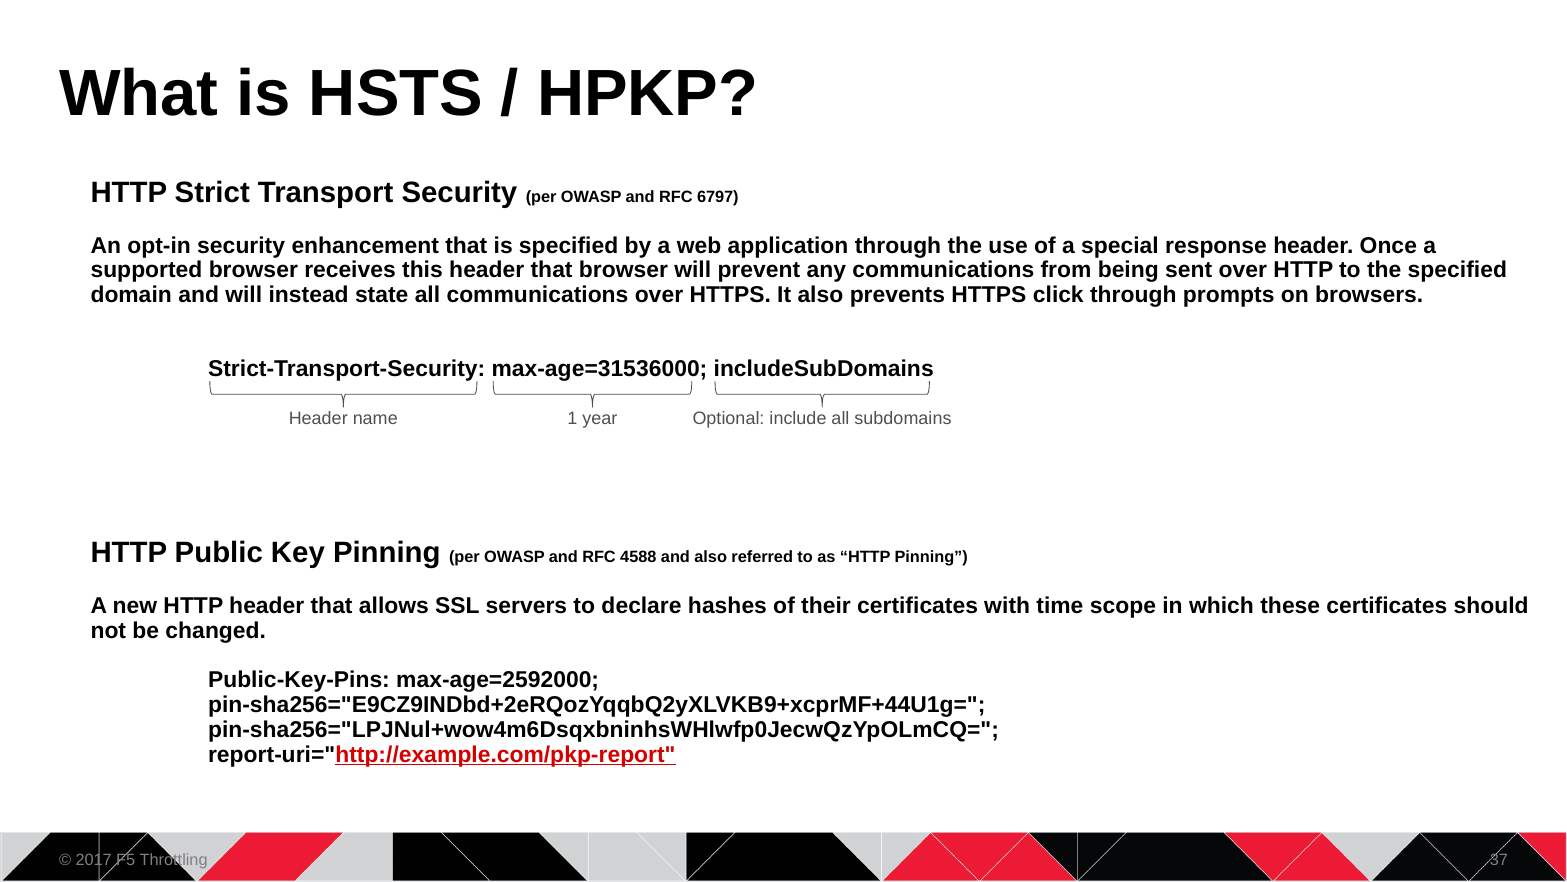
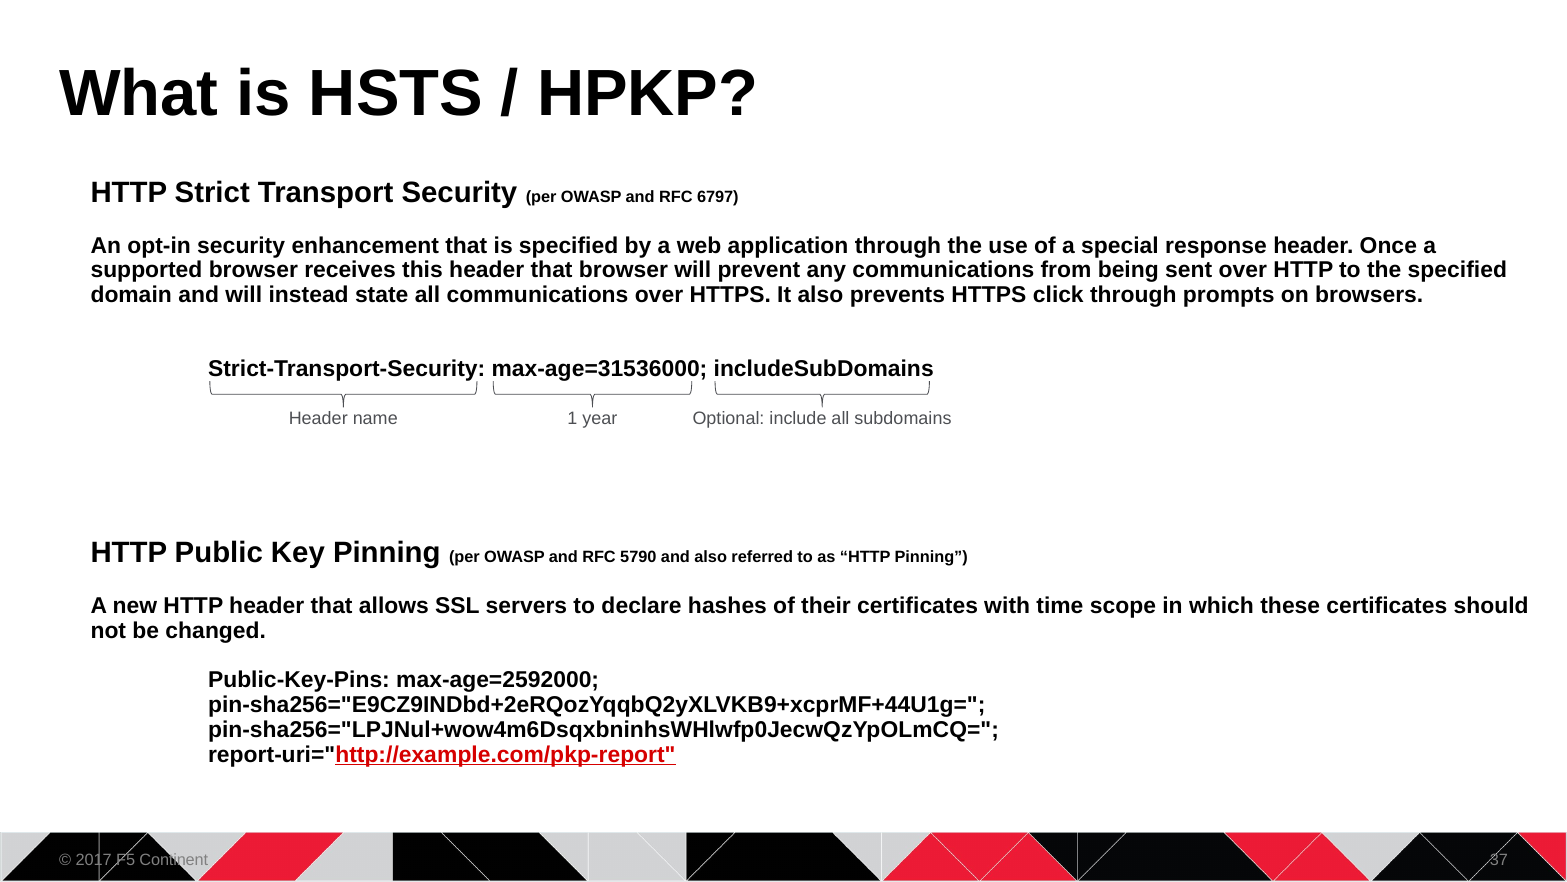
4588: 4588 -> 5790
Throttling: Throttling -> Continent
